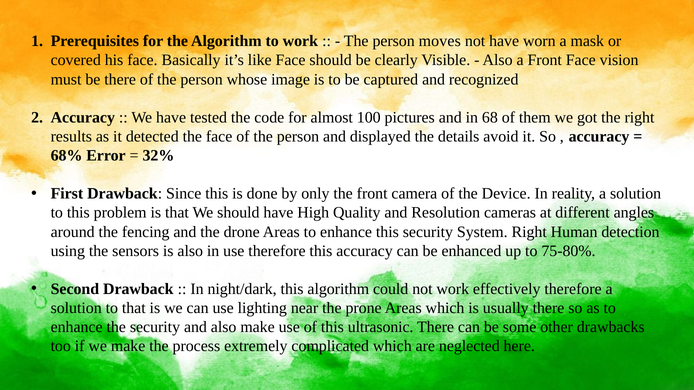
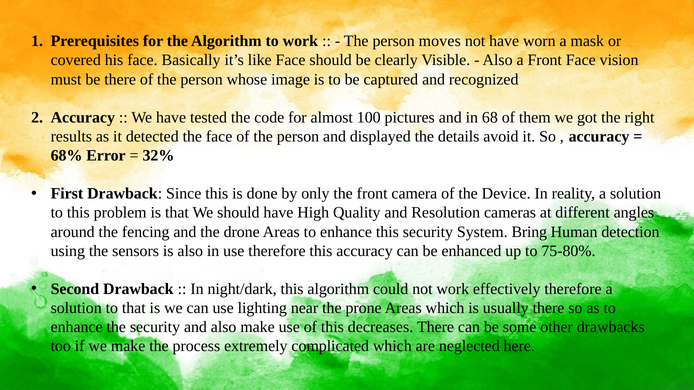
System Right: Right -> Bring
ultrasonic: ultrasonic -> decreases
